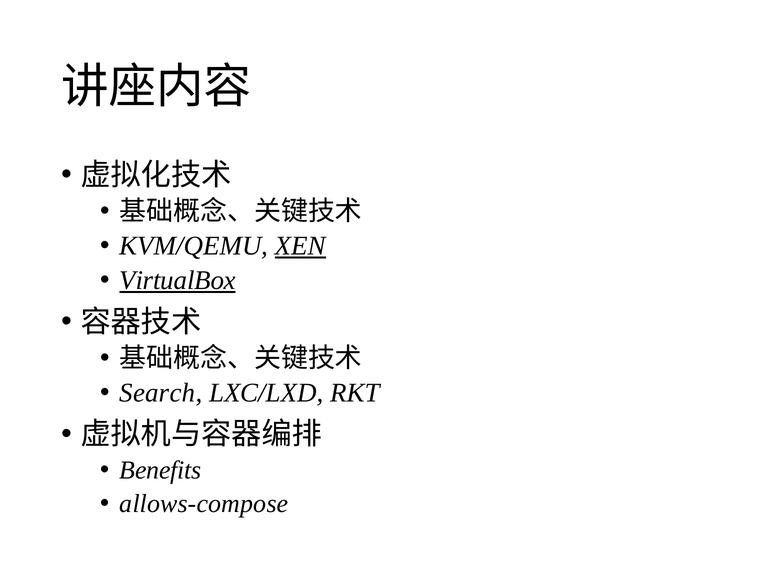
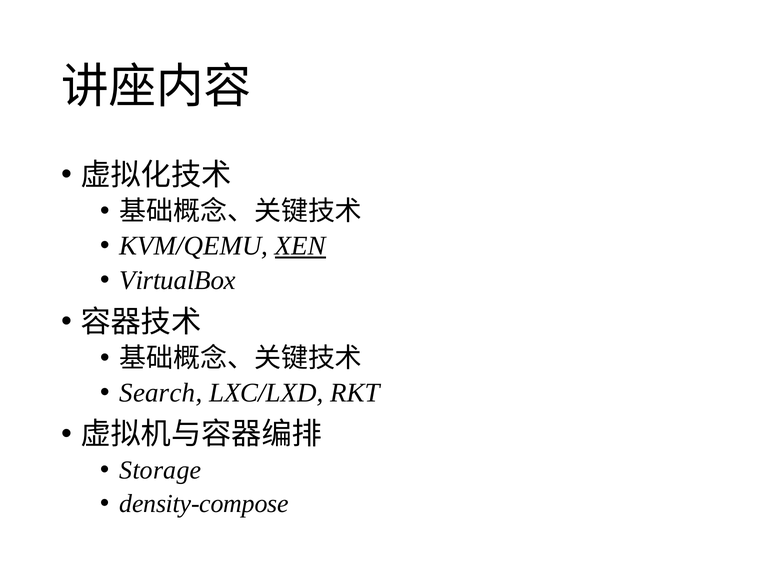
VirtualBox underline: present -> none
Benefits: Benefits -> Storage
allows-compose: allows-compose -> density-compose
